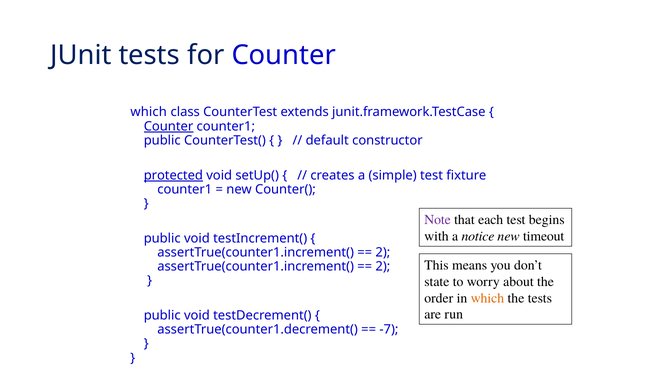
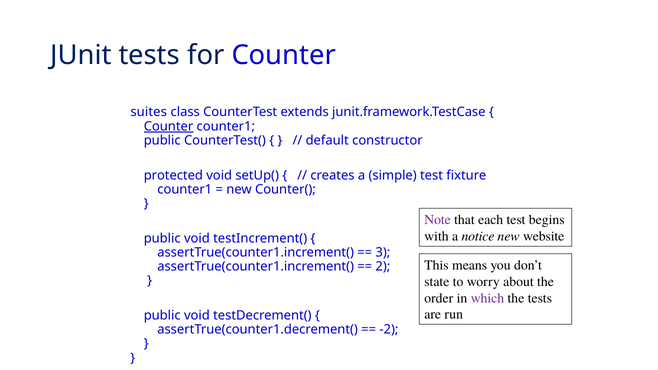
which at (149, 112): which -> suites
protected underline: present -> none
timeout: timeout -> website
2 at (383, 253): 2 -> 3
which at (487, 298) colour: orange -> purple
-7: -7 -> -2
